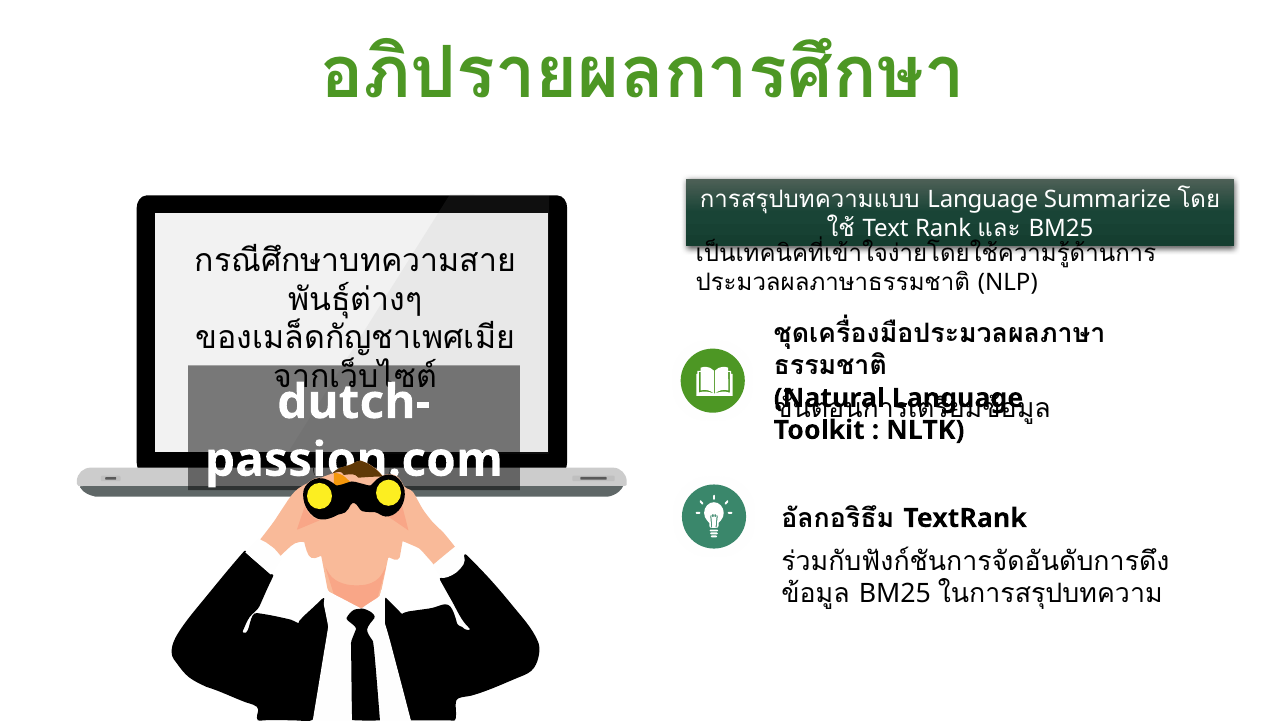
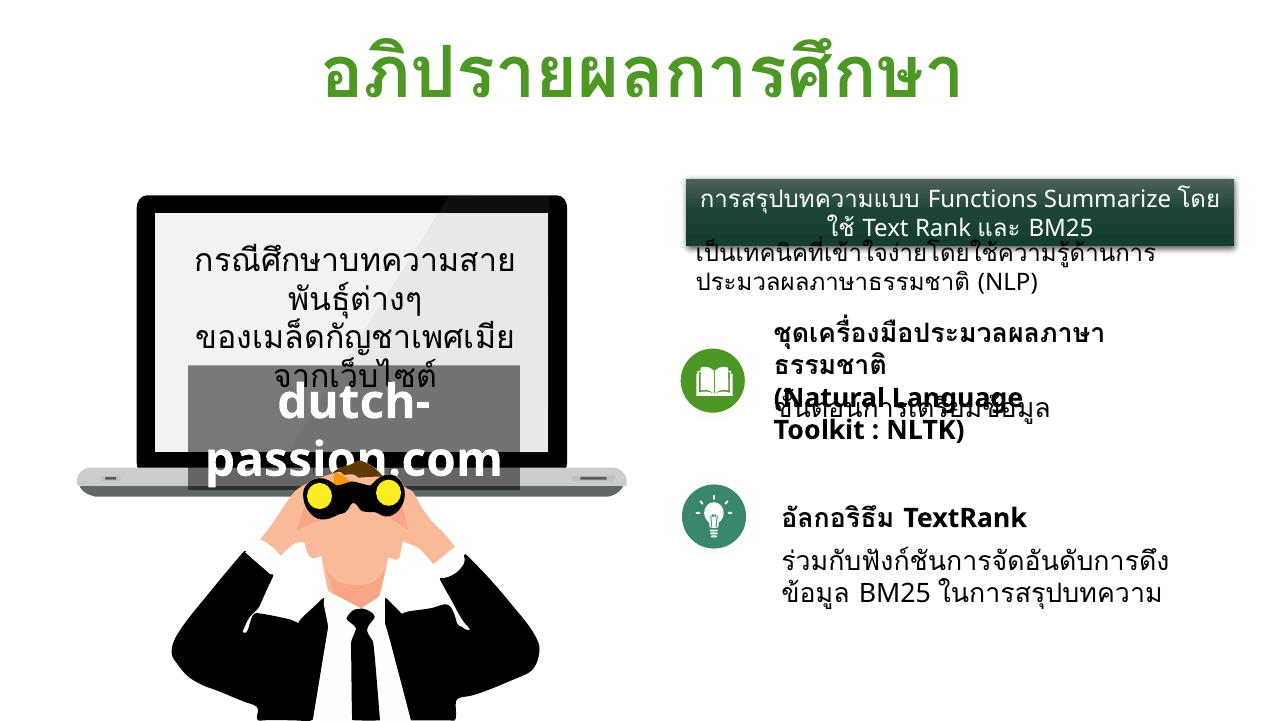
Language at (983, 200): Language -> Functions
